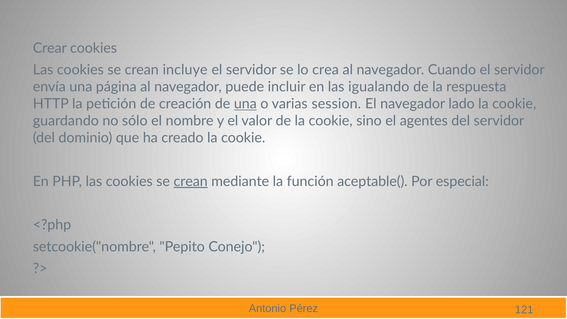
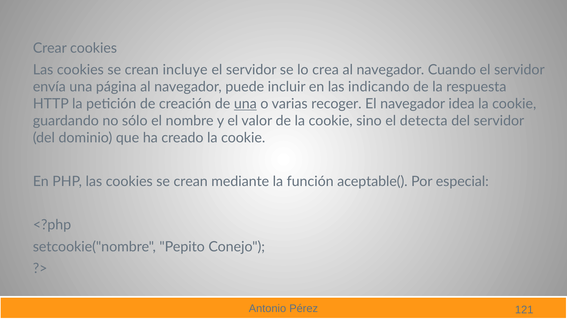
igualando: igualando -> indicando
session: session -> recoger
lado: lado -> idea
agentes: agentes -> detecta
crean at (191, 181) underline: present -> none
